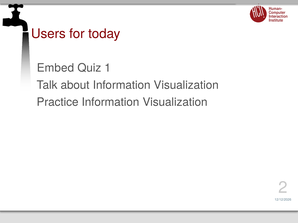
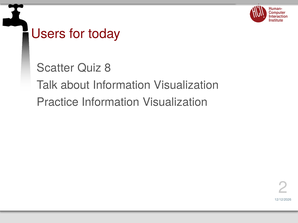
Embed: Embed -> Scatter
1: 1 -> 8
